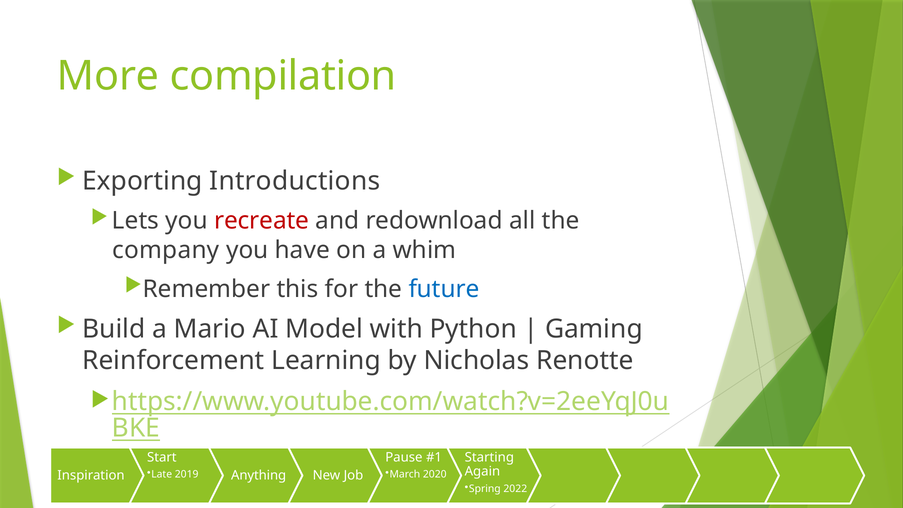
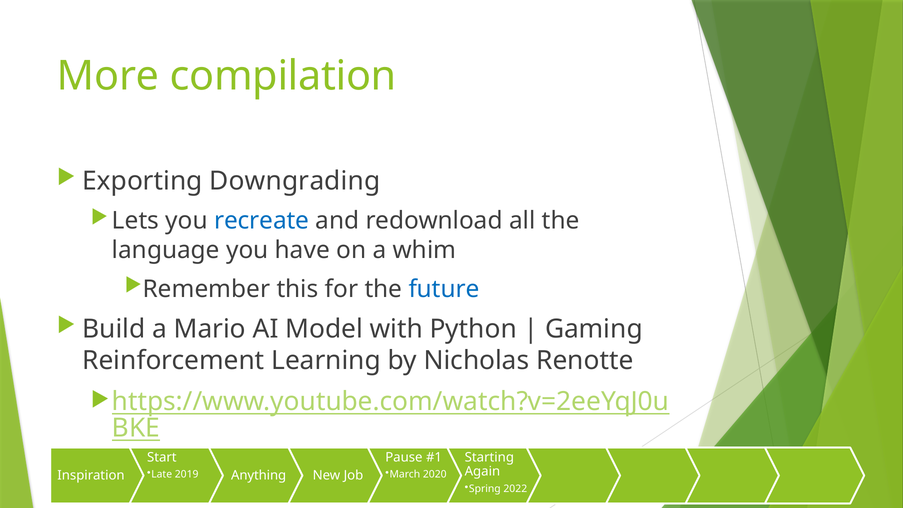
Introductions: Introductions -> Downgrading
recreate colour: red -> blue
company: company -> language
